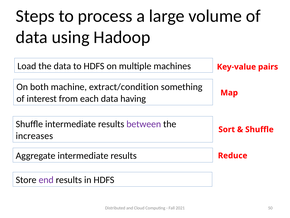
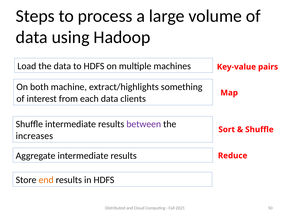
extract/condition: extract/condition -> extract/highlights
having: having -> clients
end colour: purple -> orange
